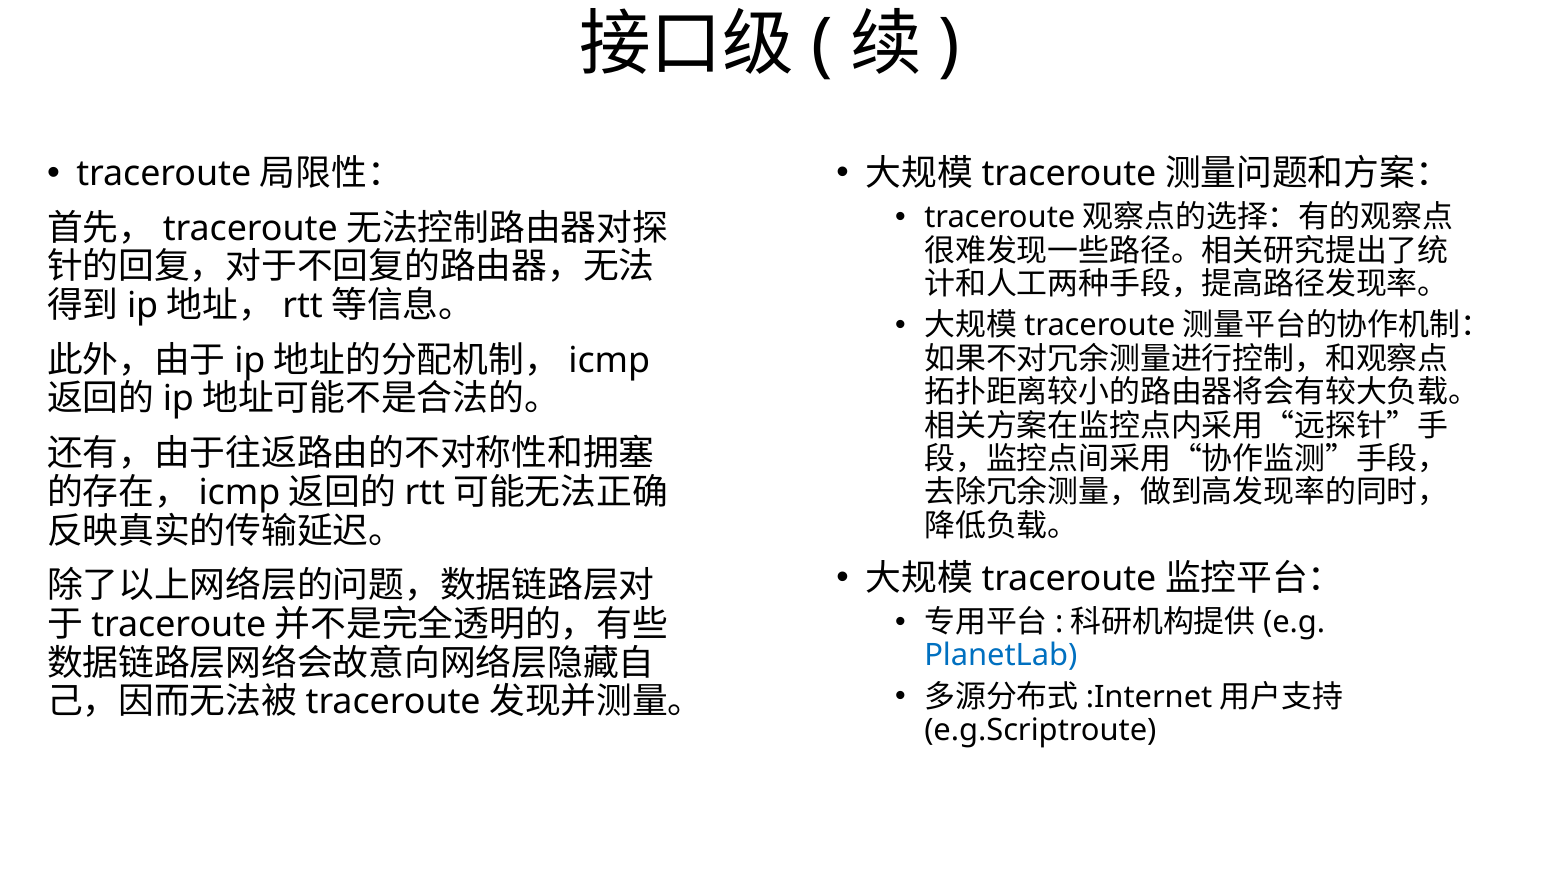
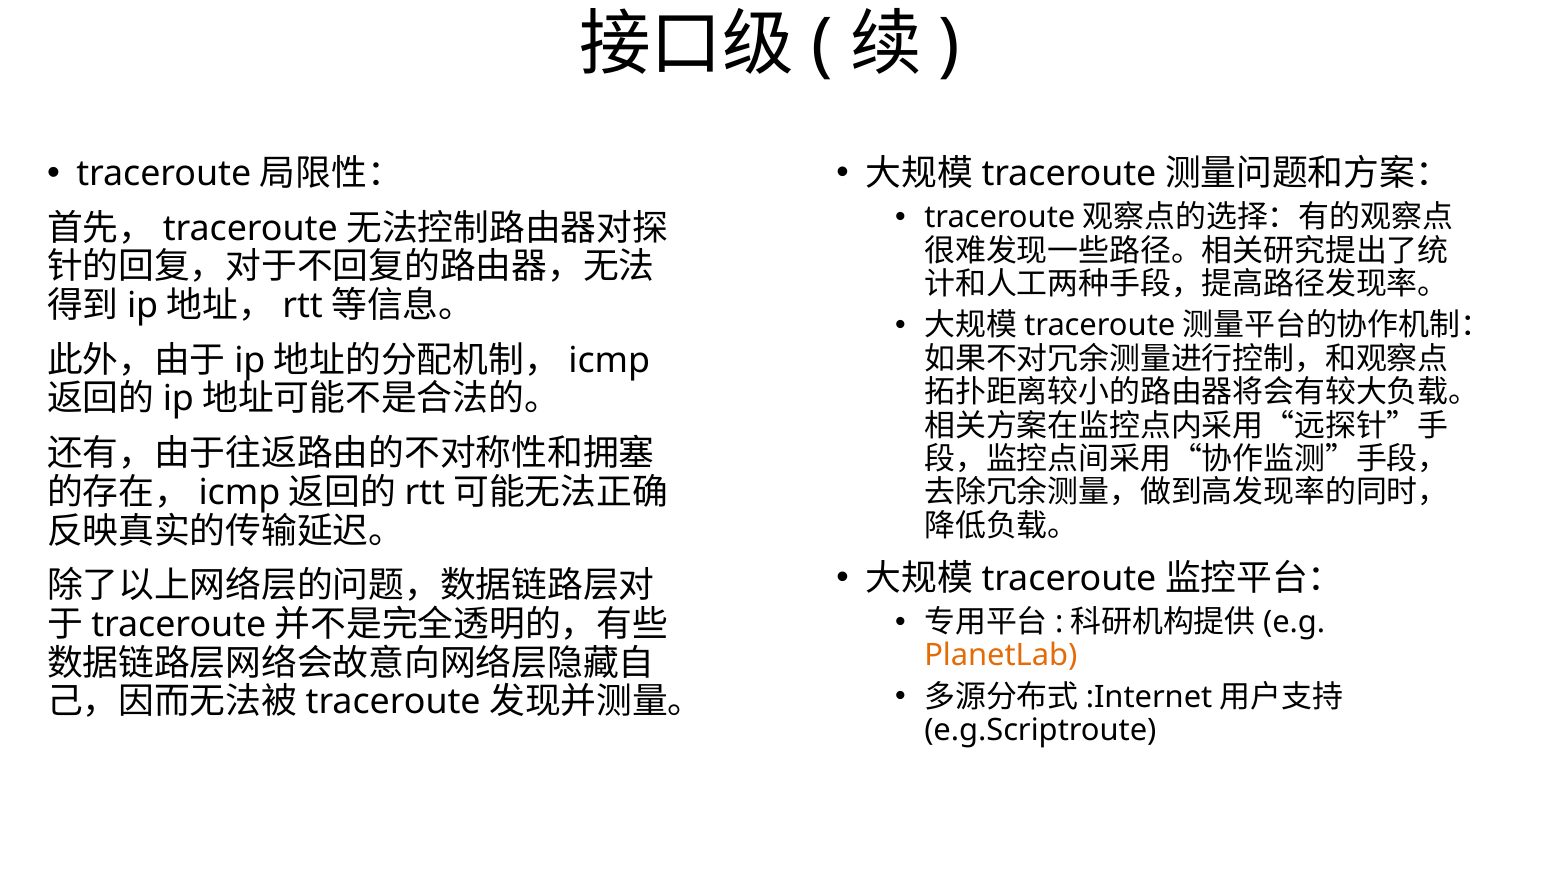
PlanetLab colour: blue -> orange
